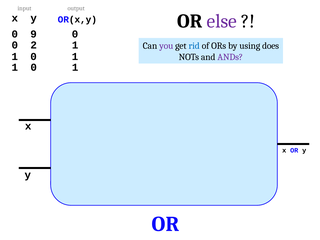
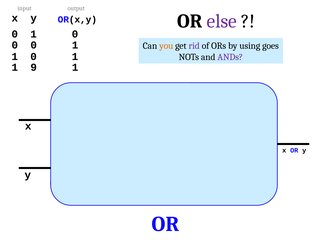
9 at (34, 34): 9 -> 1
0 2: 2 -> 0
you colour: purple -> orange
rid colour: blue -> purple
does: does -> goes
0 at (34, 67): 0 -> 9
